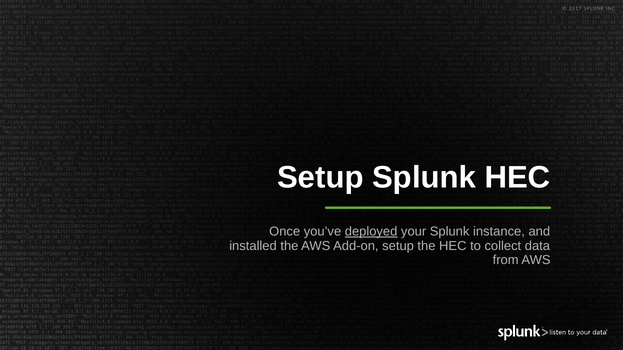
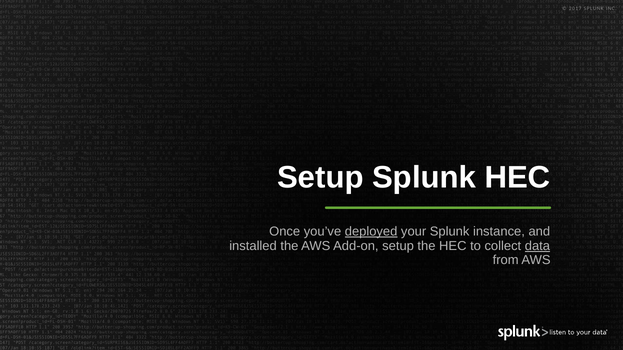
data underline: none -> present
